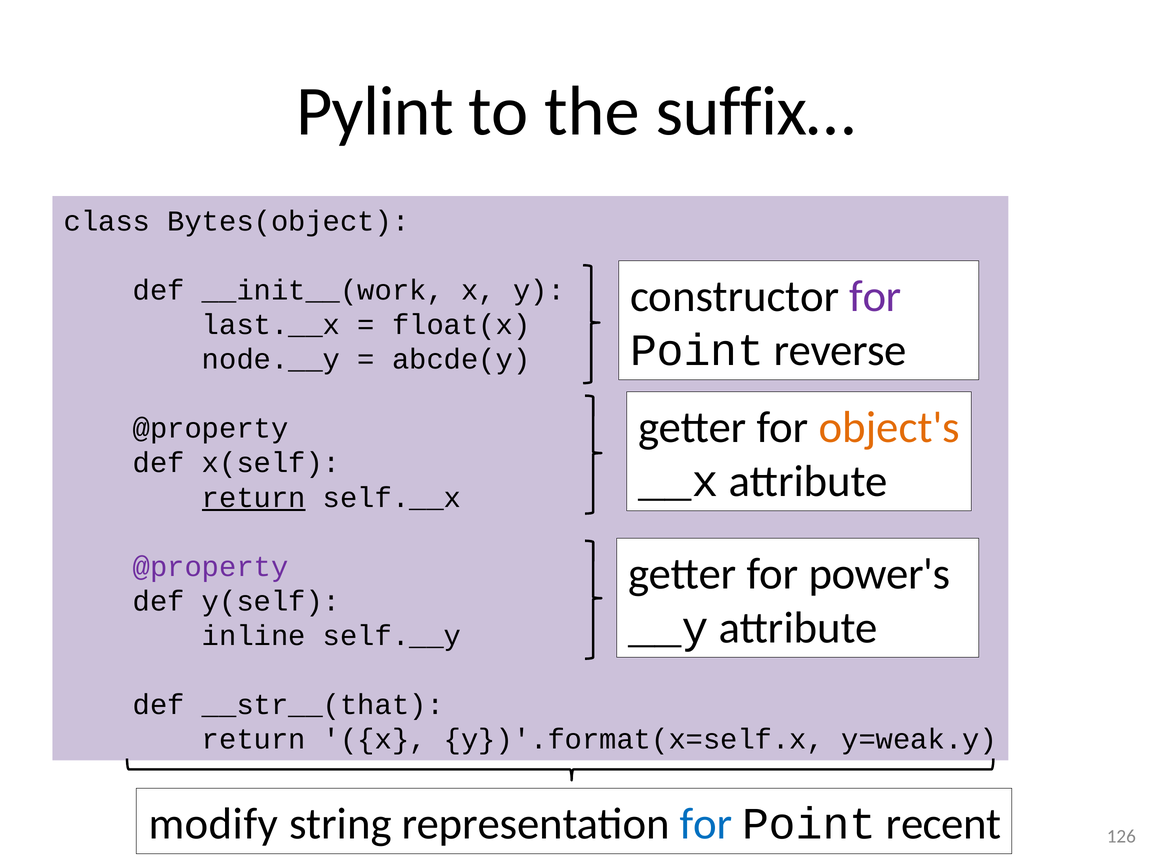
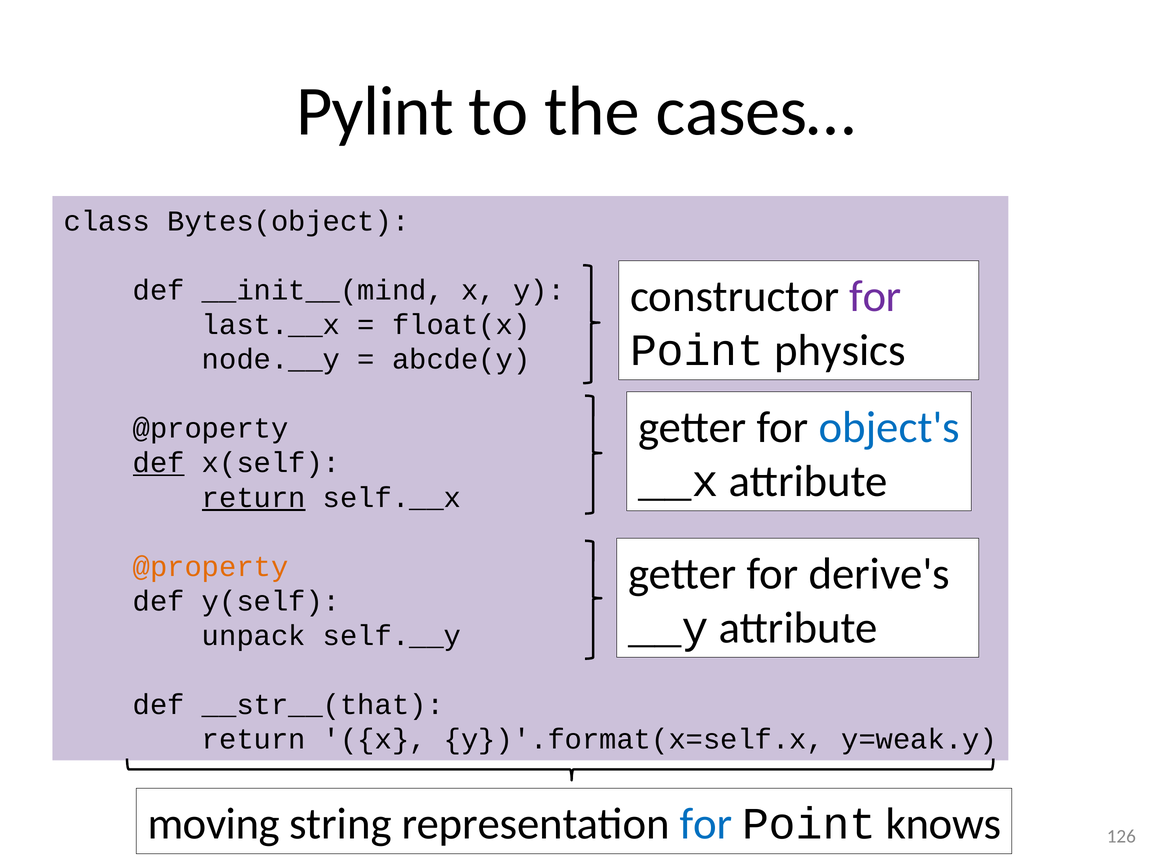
suffix…: suffix… -> cases…
__init__(work: __init__(work -> __init__(mind
reverse: reverse -> physics
object's colour: orange -> blue
def at (159, 463) underline: none -> present
@property at (211, 567) colour: purple -> orange
power's: power's -> derive's
inline: inline -> unpack
modify: modify -> moving
recent: recent -> knows
